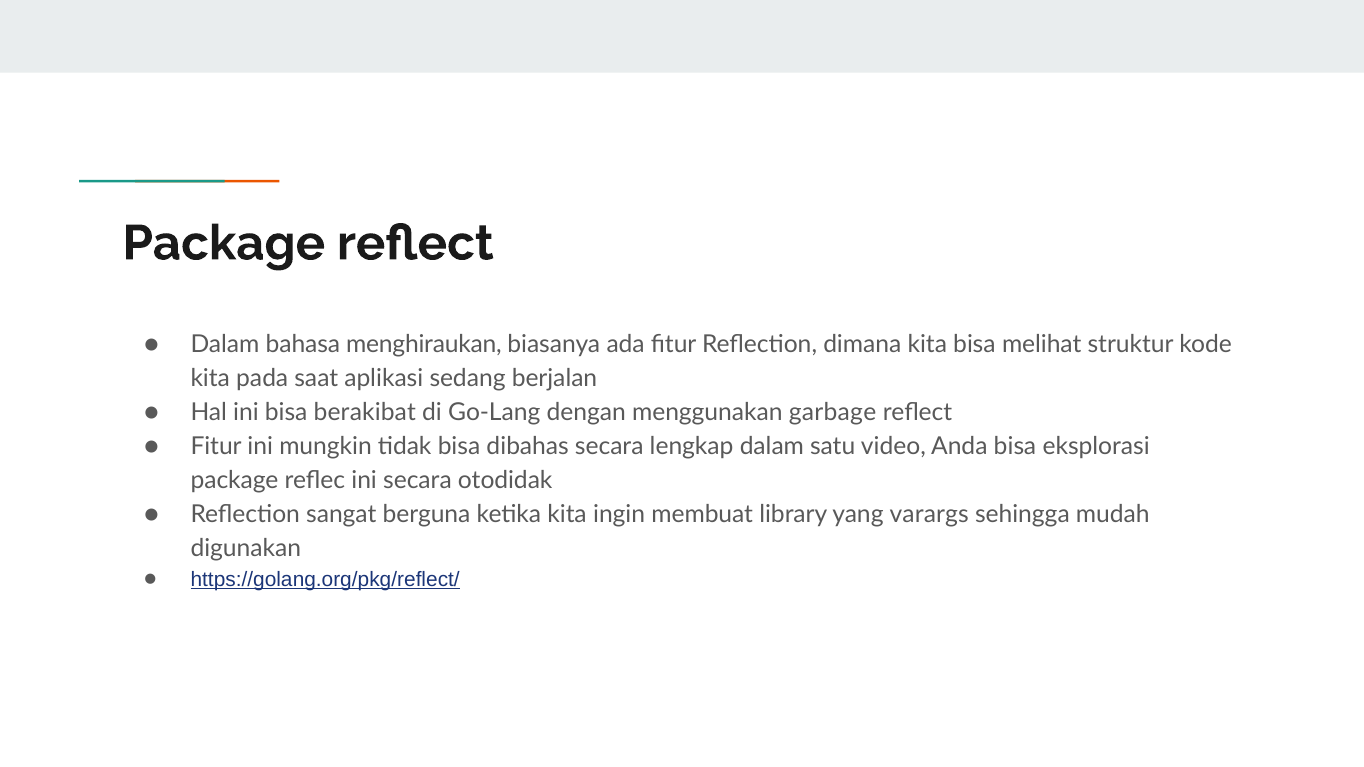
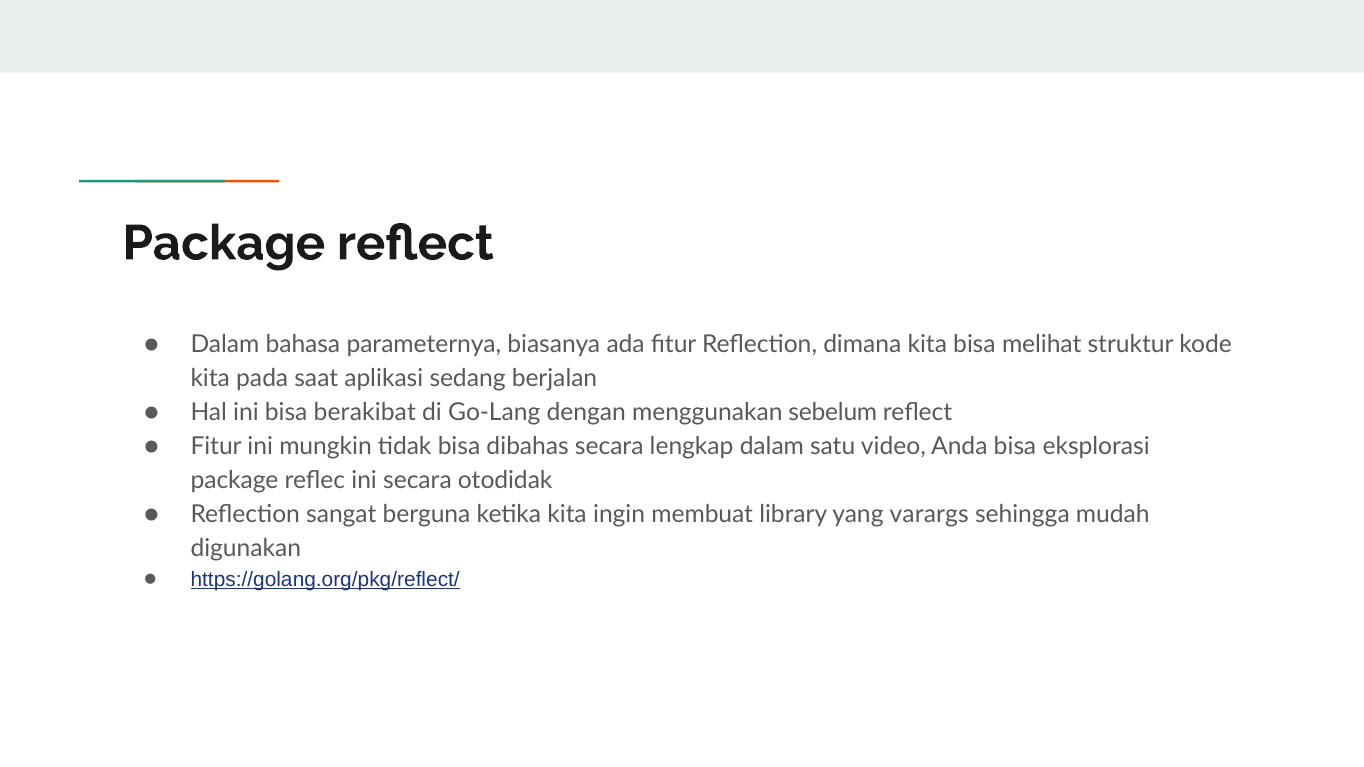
menghiraukan: menghiraukan -> parameternya
garbage: garbage -> sebelum
